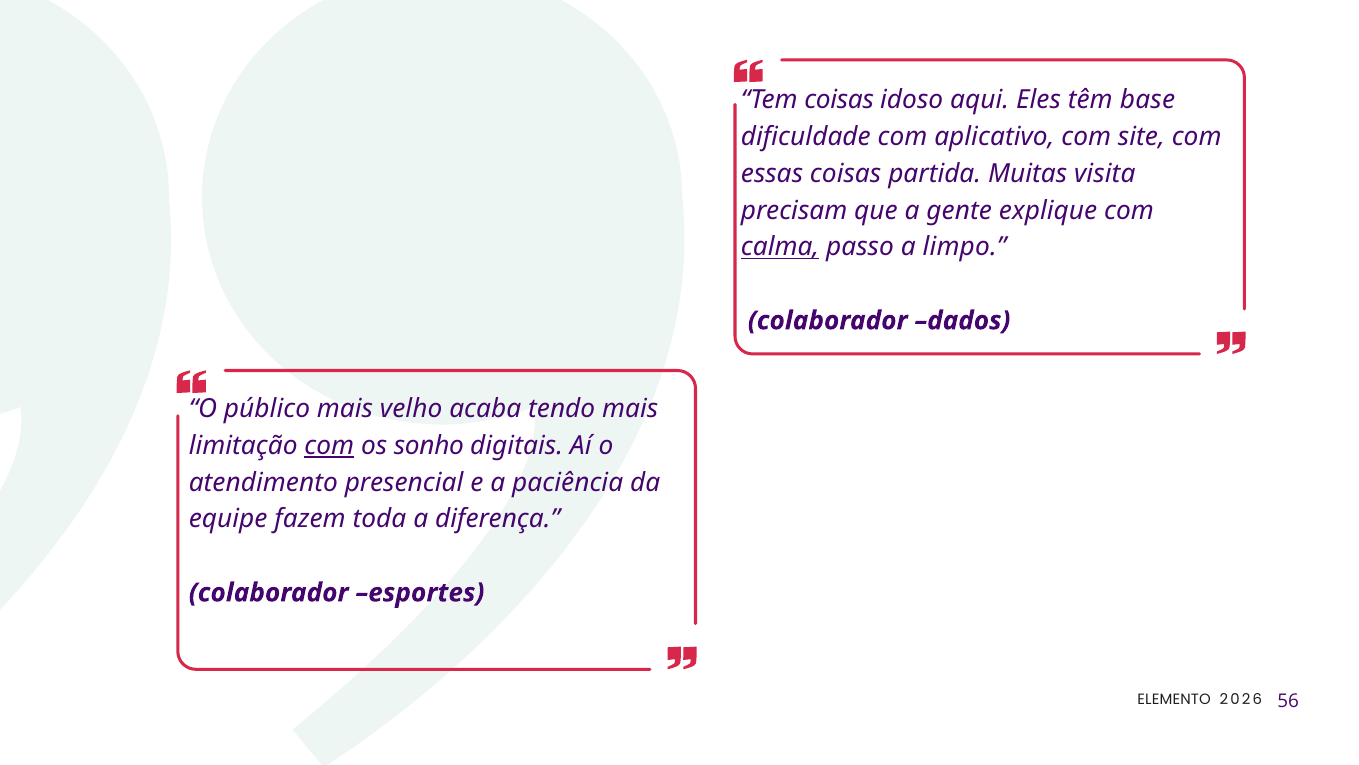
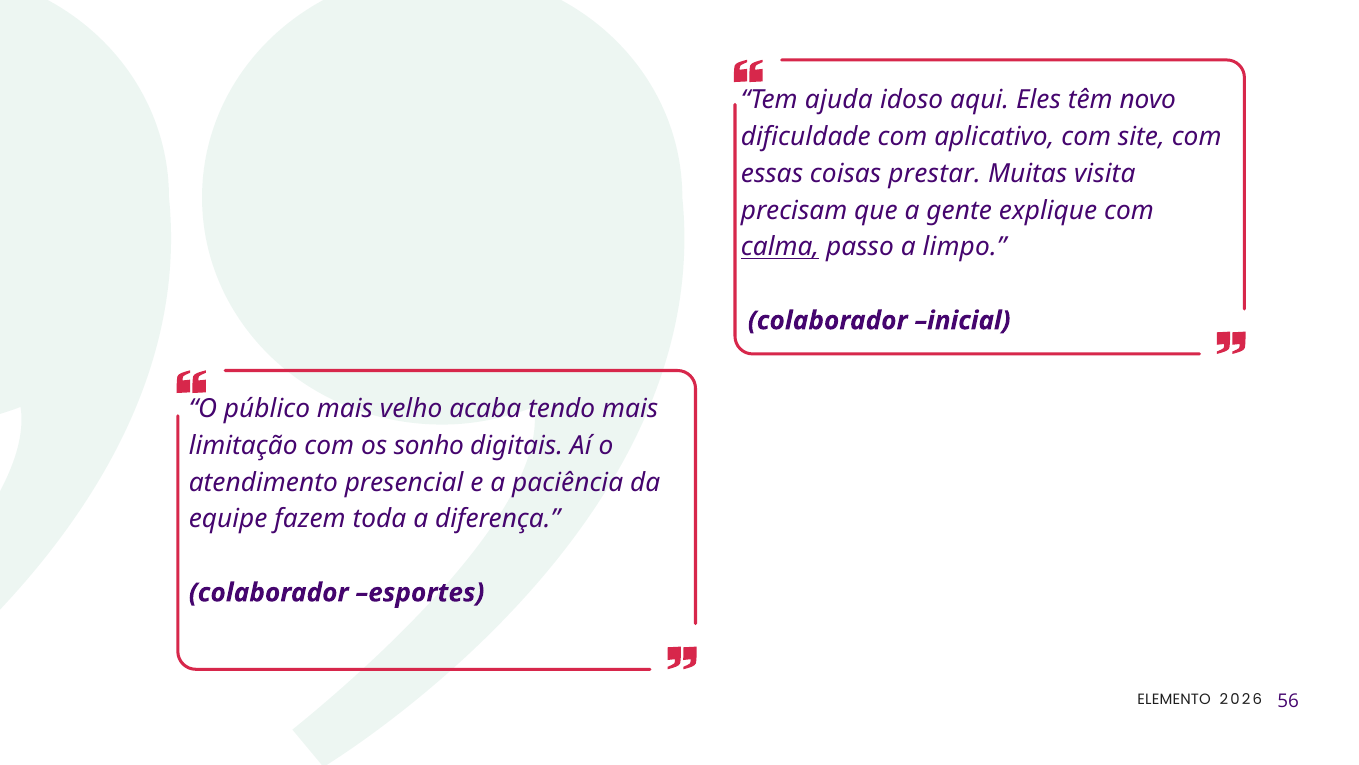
Tem coisas: coisas -> ajuda
base: base -> novo
partida: partida -> prestar
dados: dados -> inicial
com at (329, 446) underline: present -> none
